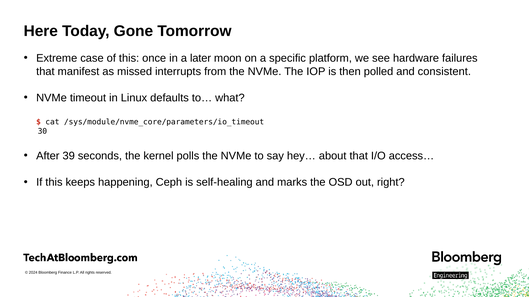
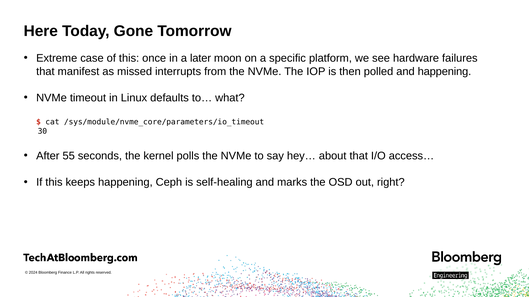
and consistent: consistent -> happening
39: 39 -> 55
